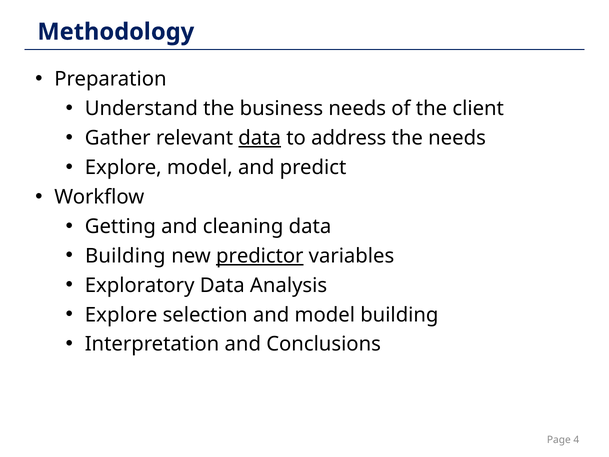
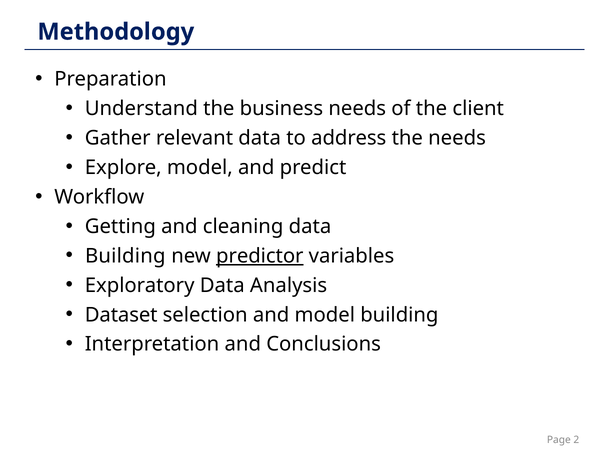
data at (260, 138) underline: present -> none
Explore at (121, 315): Explore -> Dataset
4: 4 -> 2
